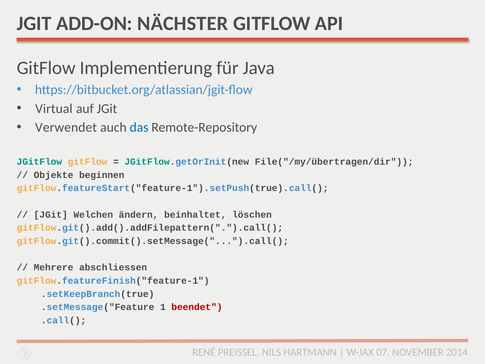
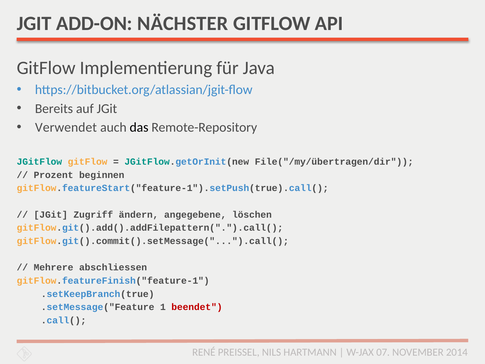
Virtual: Virtual -> Bereits
das colour: blue -> black
Objekte: Objekte -> Prozent
Welchen: Welchen -> Zugriff
beinhaltet: beinhaltet -> angegebene
